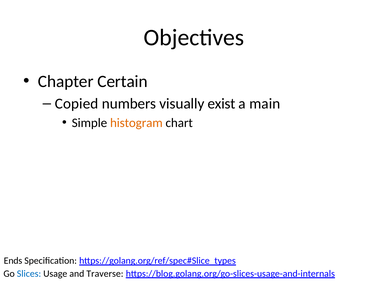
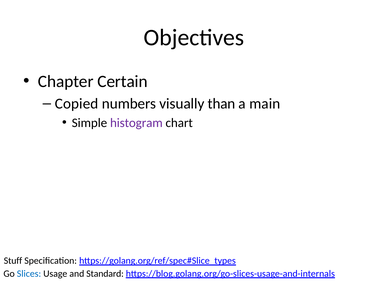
exist: exist -> than
histogram colour: orange -> purple
Ends: Ends -> Stuff
Traverse: Traverse -> Standard
